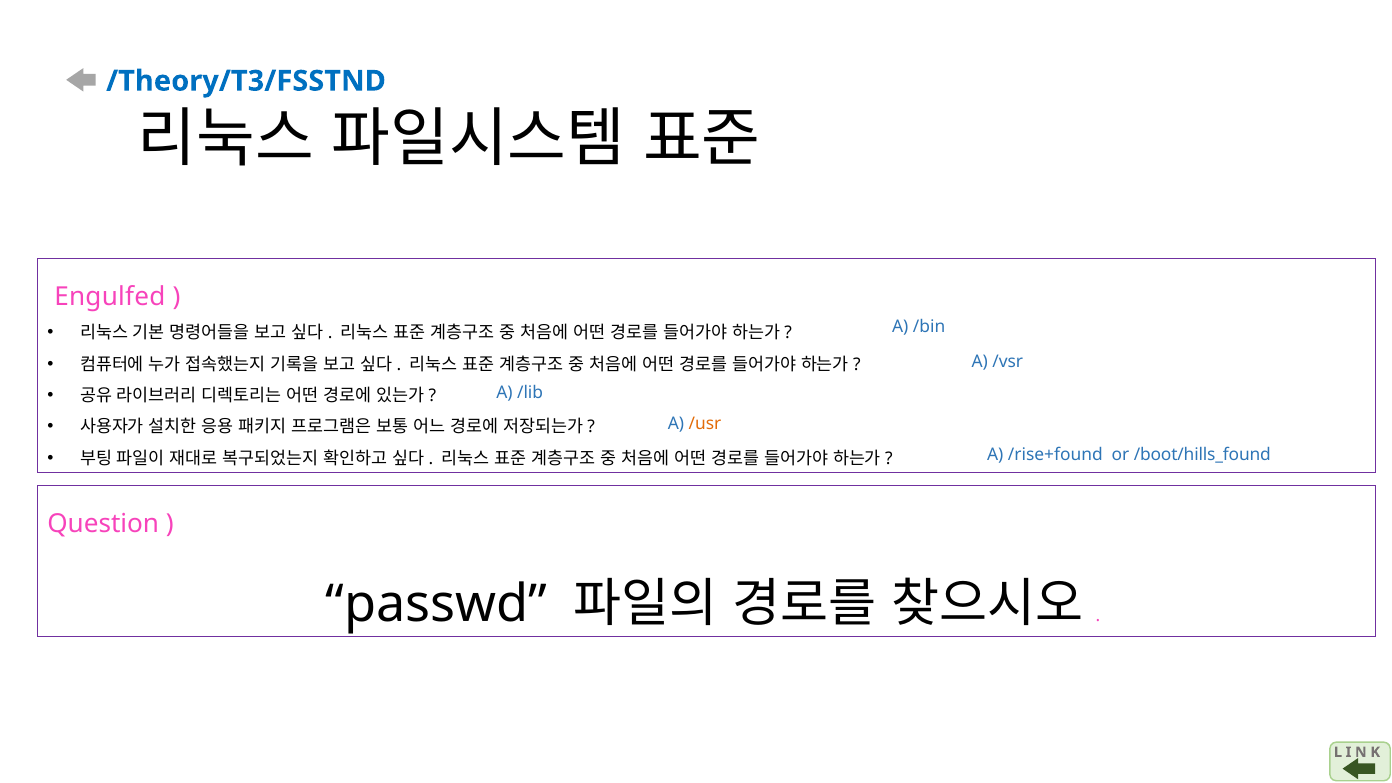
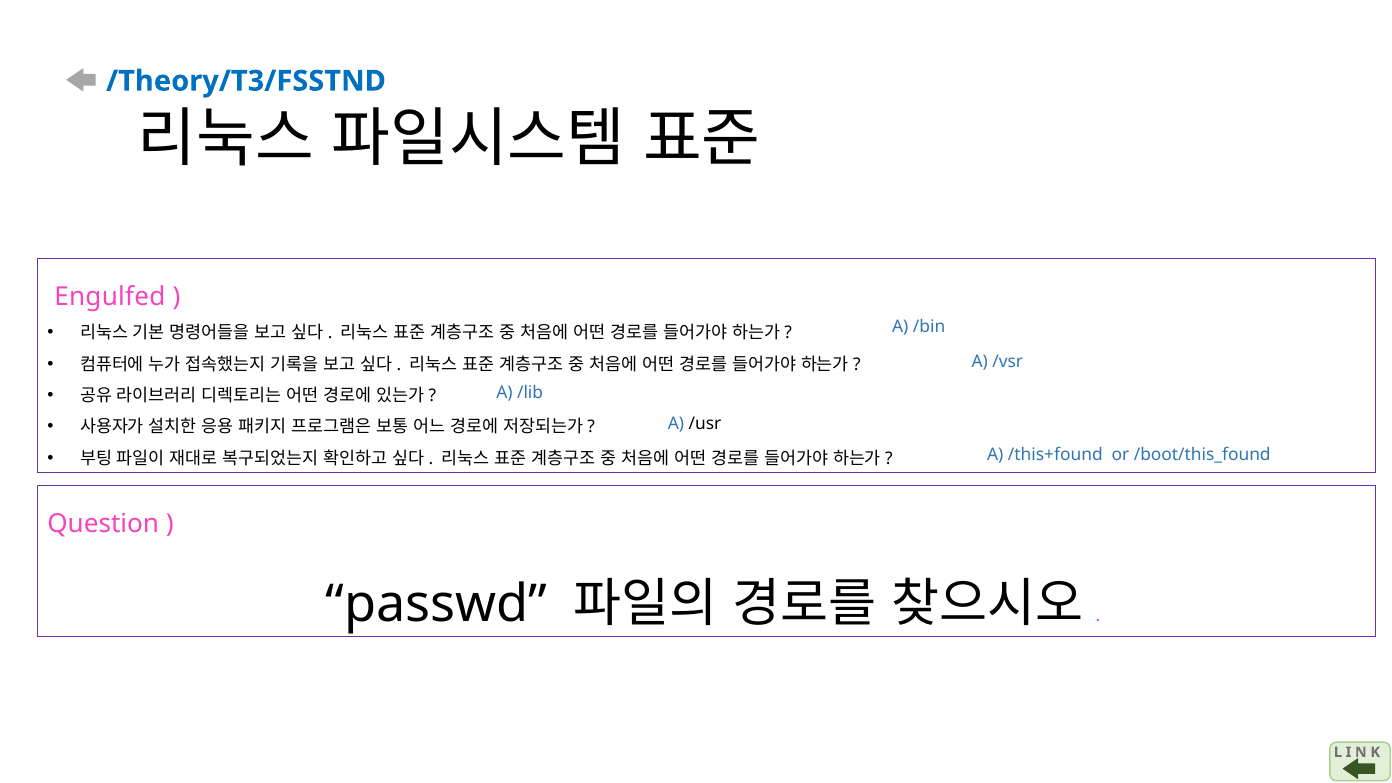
/usr colour: orange -> black
/rise+found: /rise+found -> /this+found
/boot/hills_found: /boot/hills_found -> /boot/this_found
